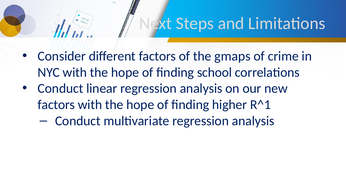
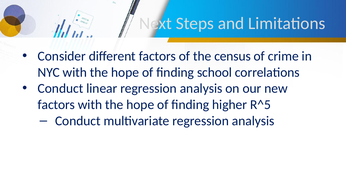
gmaps: gmaps -> census
R^1: R^1 -> R^5
